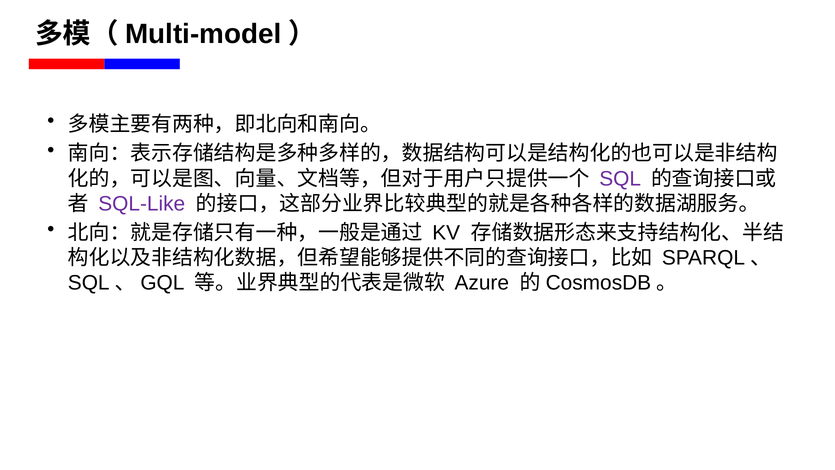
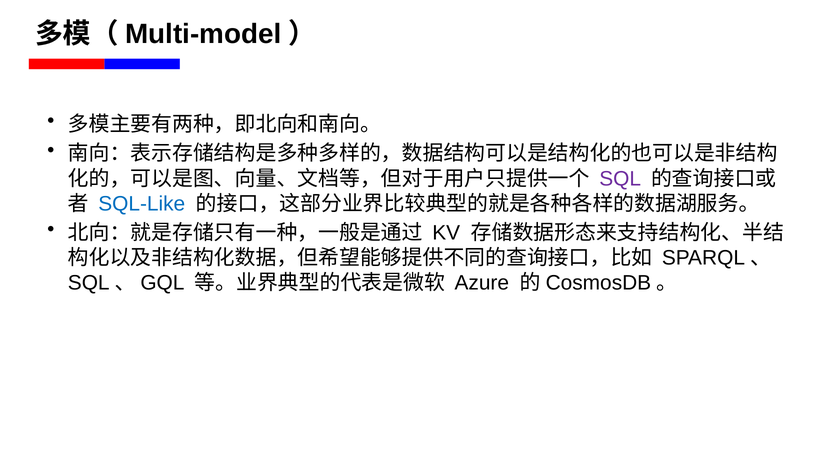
SQL-Like colour: purple -> blue
